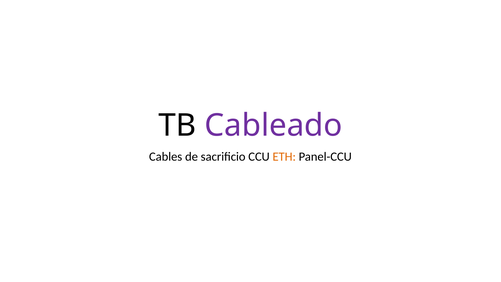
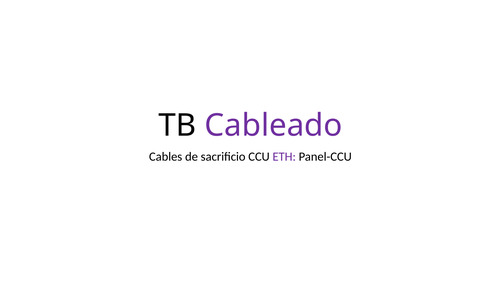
ETH colour: orange -> purple
